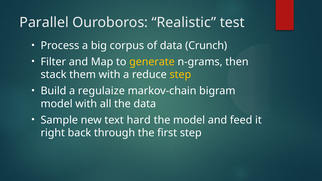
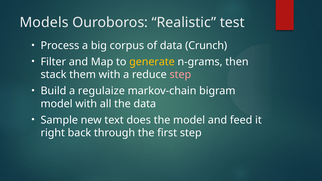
Parallel: Parallel -> Models
step at (180, 75) colour: yellow -> pink
hard: hard -> does
